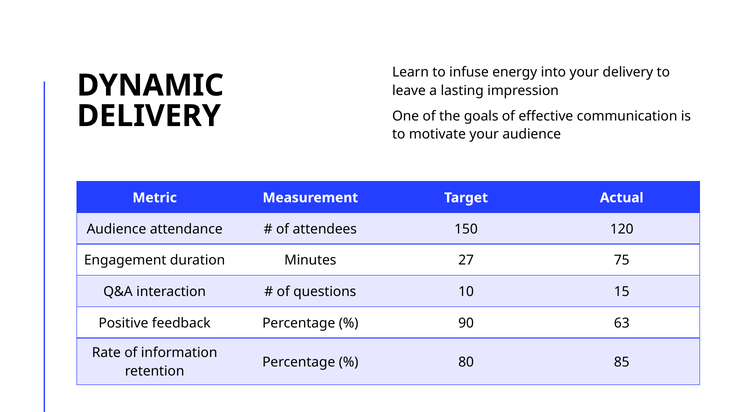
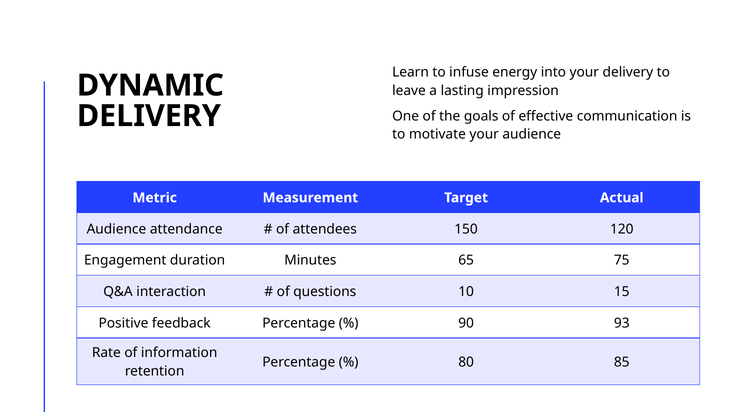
27: 27 -> 65
63: 63 -> 93
